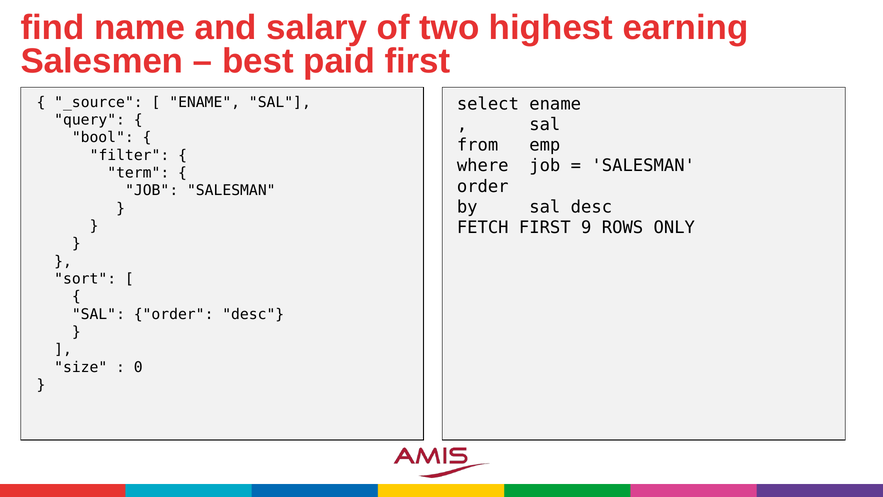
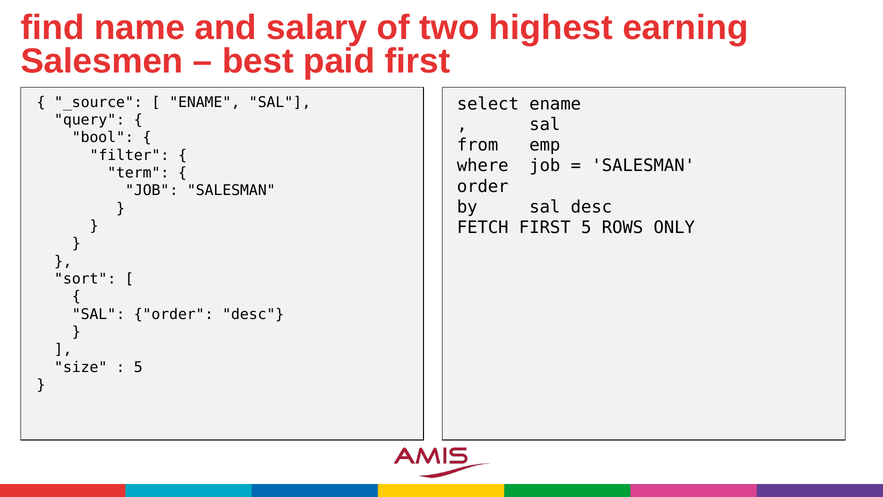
FIRST 9: 9 -> 5
0 at (138, 367): 0 -> 5
